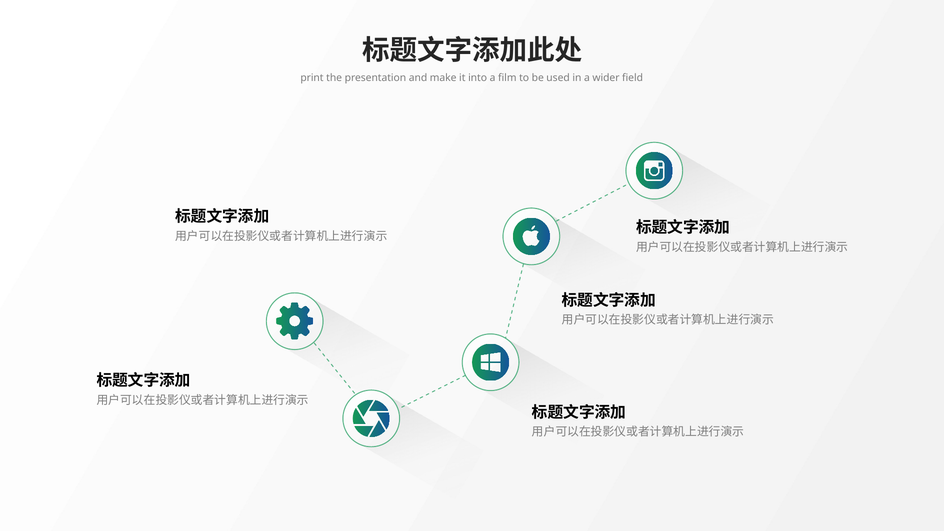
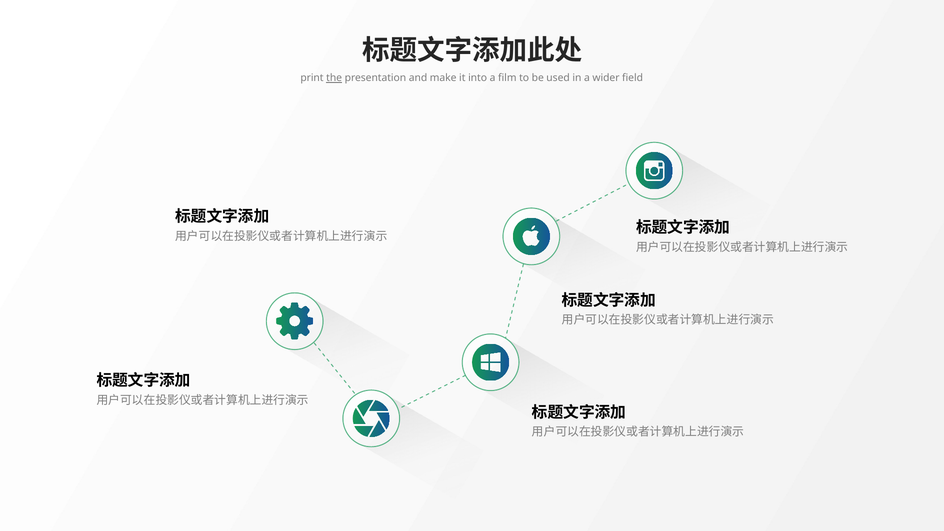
the underline: none -> present
